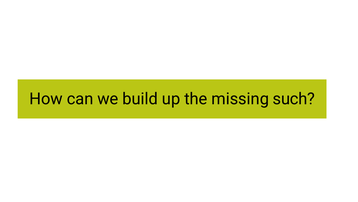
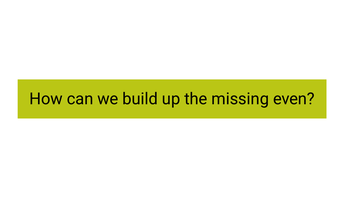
such: such -> even
